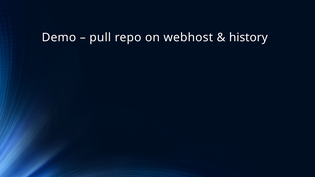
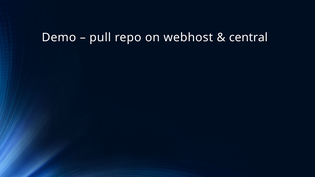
history: history -> central
